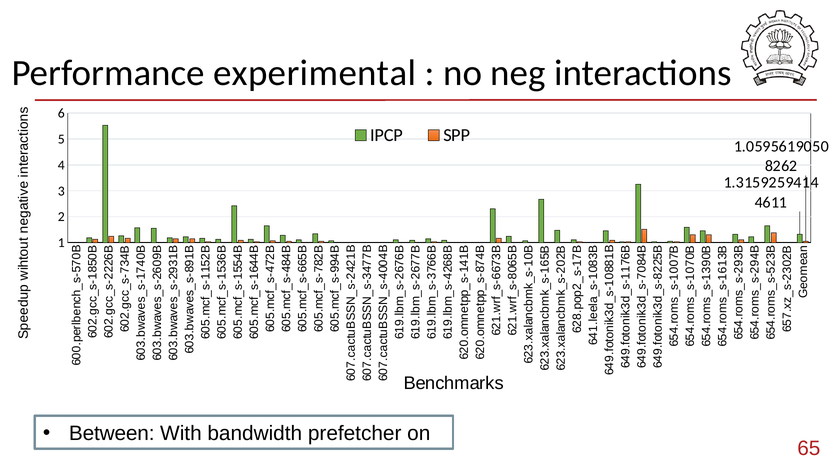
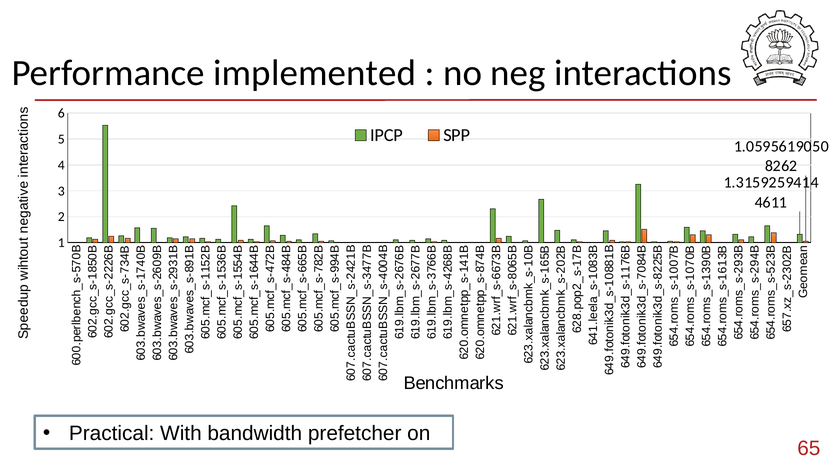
experimental: experimental -> implemented
Between: Between -> Practical
